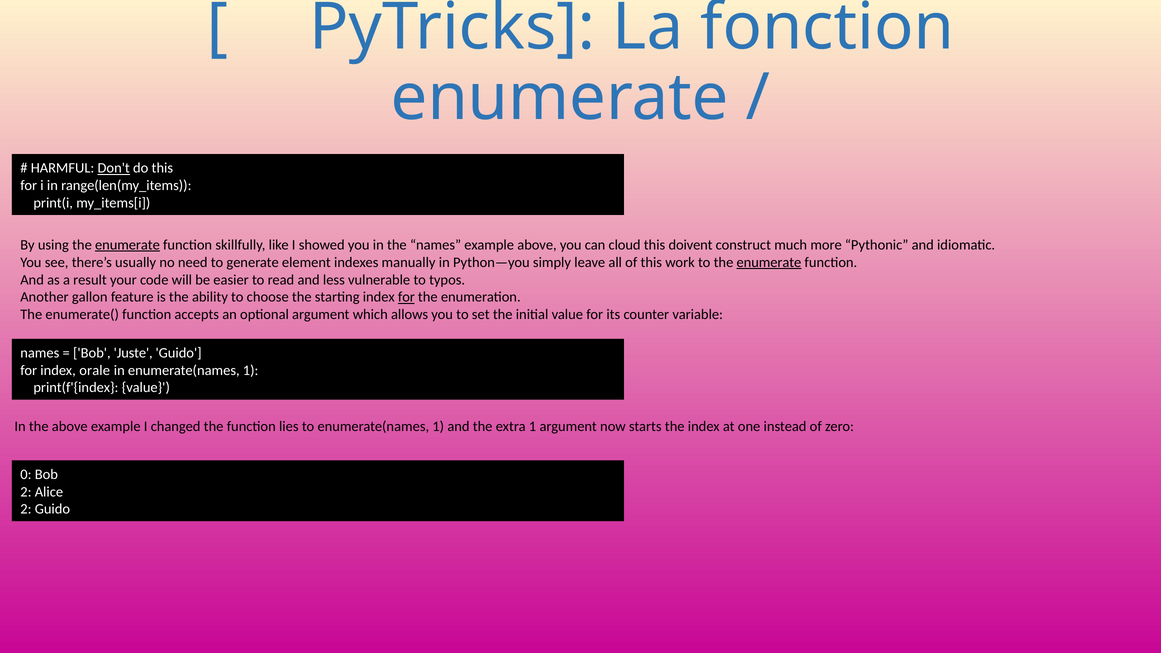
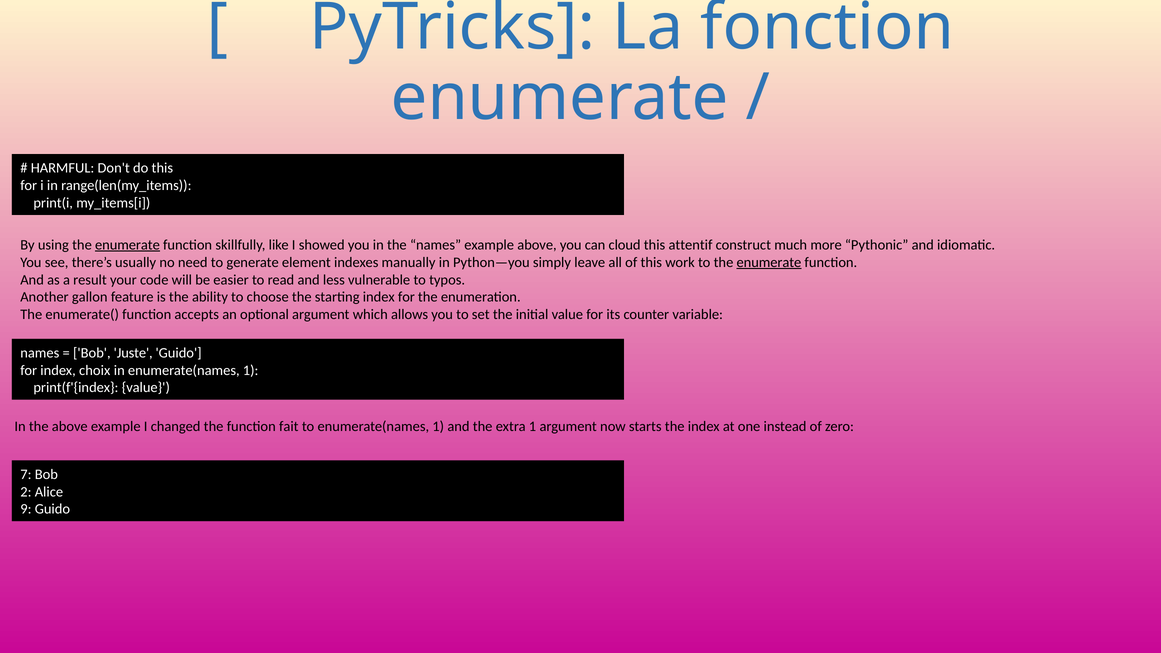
Don't underline: present -> none
doivent: doivent -> attentif
for at (406, 297) underline: present -> none
orale: orale -> choix
lies: lies -> fait
0: 0 -> 7
2 at (26, 509): 2 -> 9
